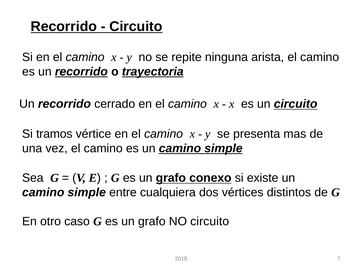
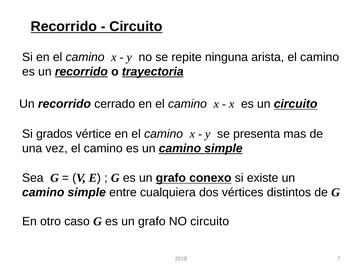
tramos: tramos -> grados
